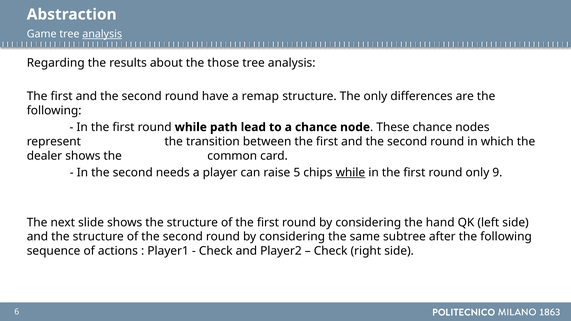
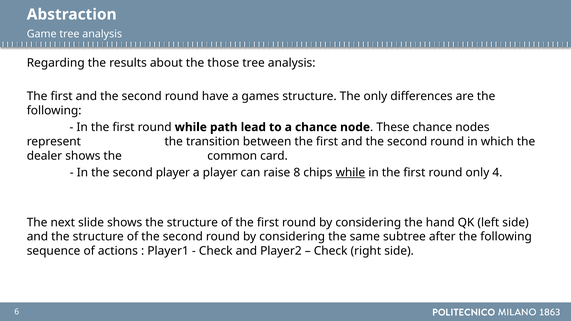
analysis at (102, 34) underline: present -> none
remap: remap -> games
second needs: needs -> player
5: 5 -> 8
9: 9 -> 4
